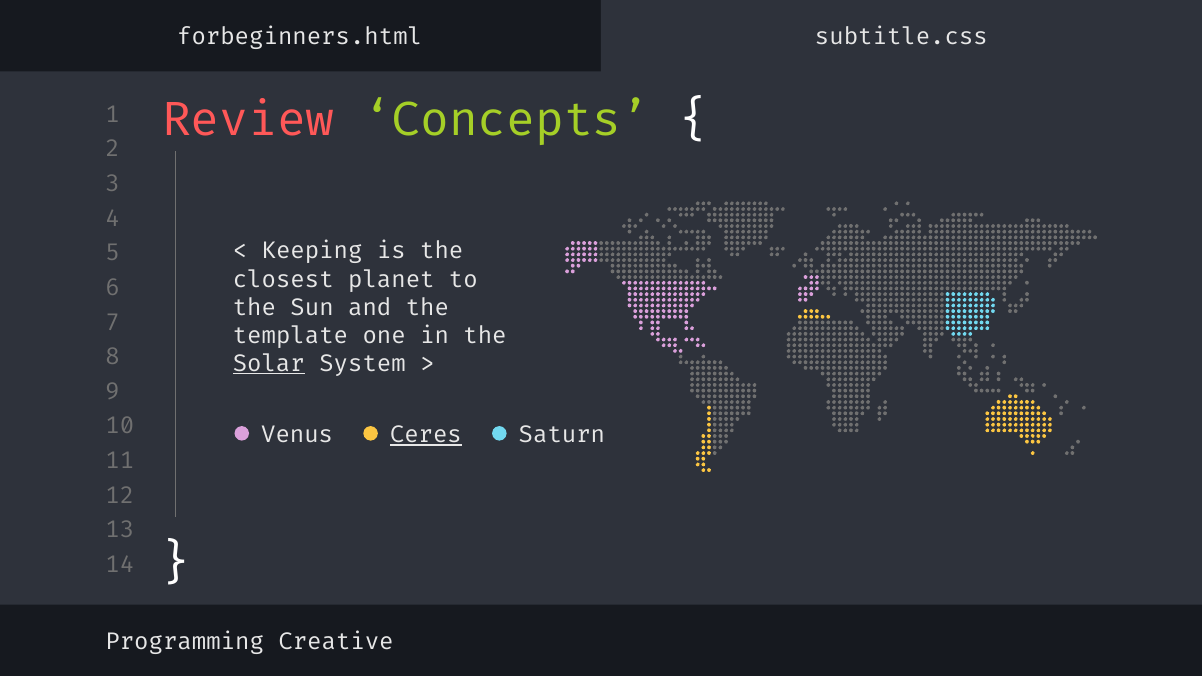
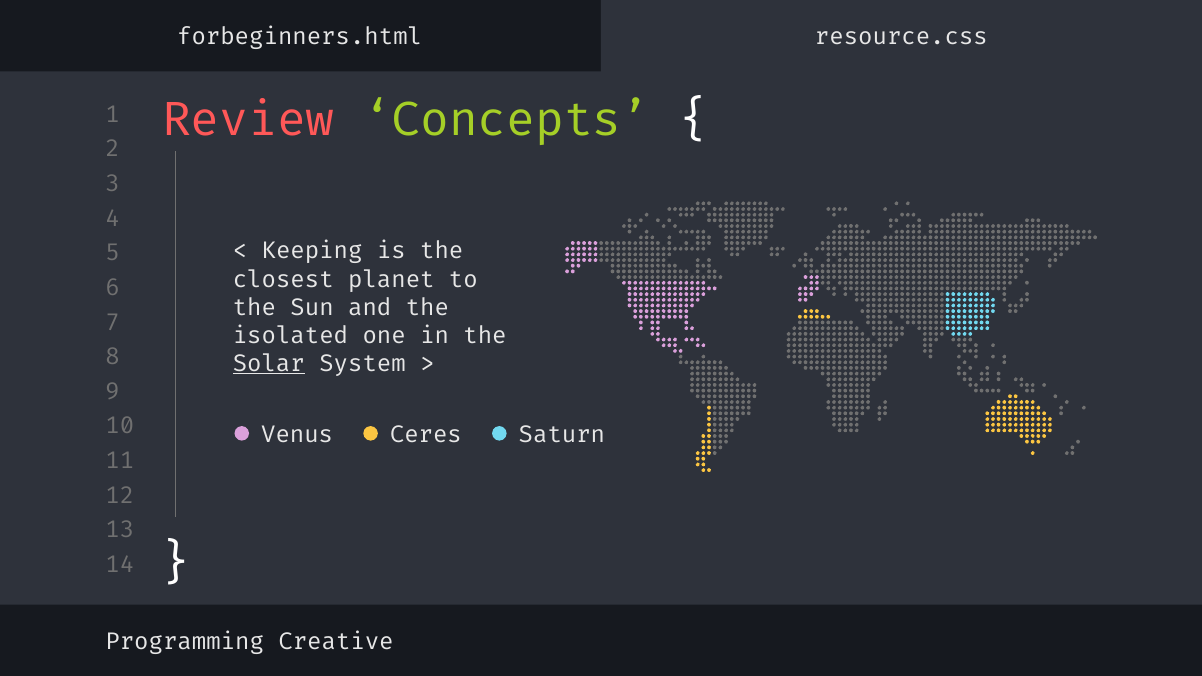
subtitle.css: subtitle.css -> resource.css
template: template -> isolated
Ceres underline: present -> none
